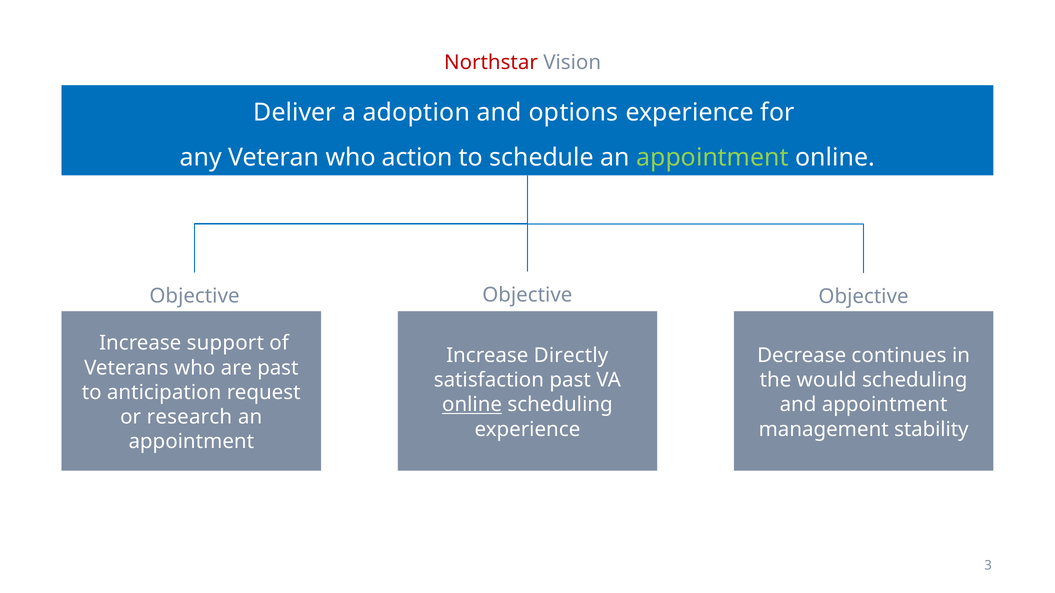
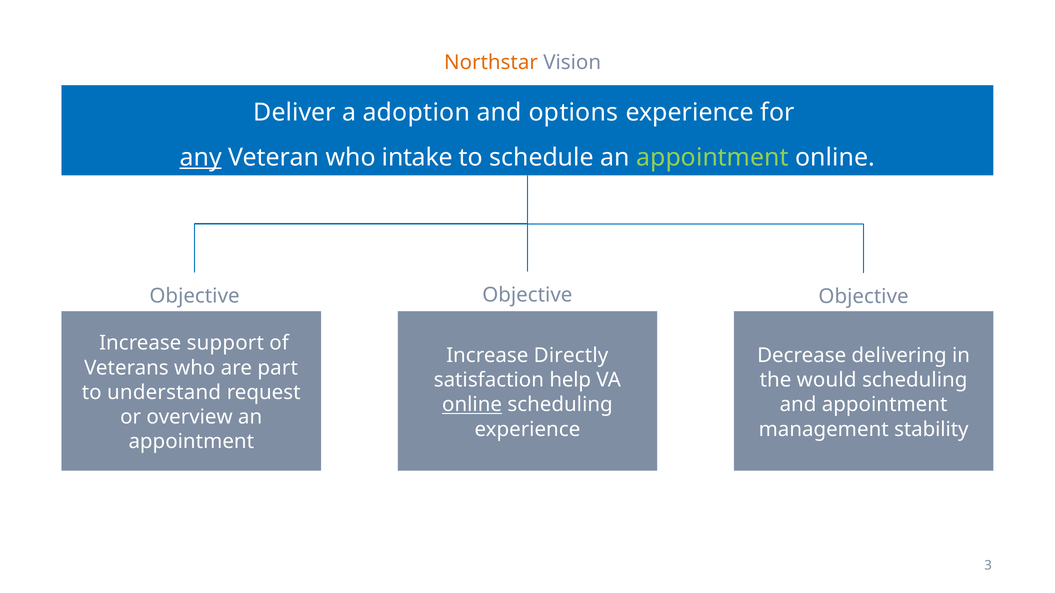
Northstar colour: red -> orange
any underline: none -> present
action: action -> intake
continues: continues -> delivering
are past: past -> part
satisfaction past: past -> help
anticipation: anticipation -> understand
research: research -> overview
